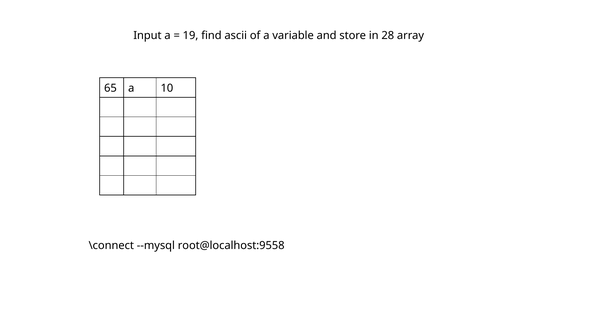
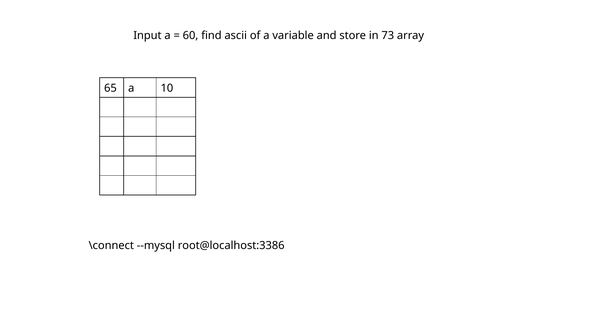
19: 19 -> 60
28: 28 -> 73
root@localhost:9558: root@localhost:9558 -> root@localhost:3386
